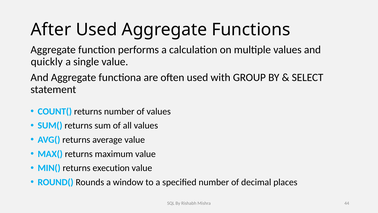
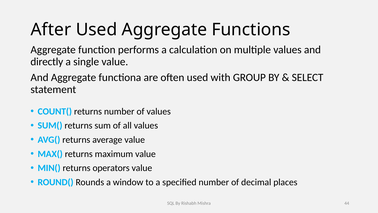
quickly: quickly -> directly
execution: execution -> operators
